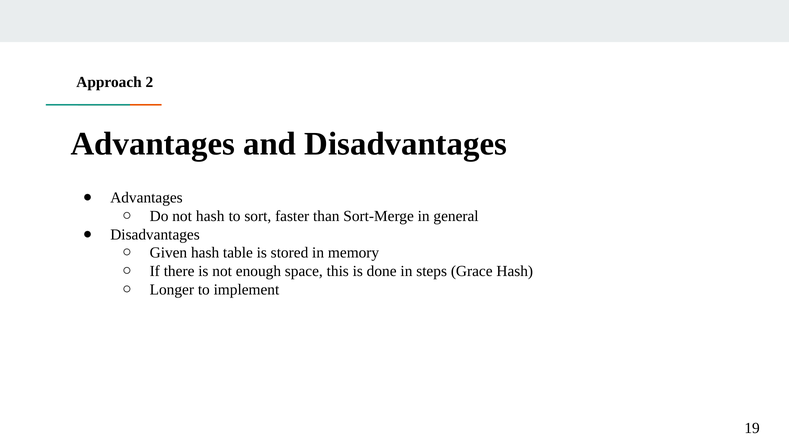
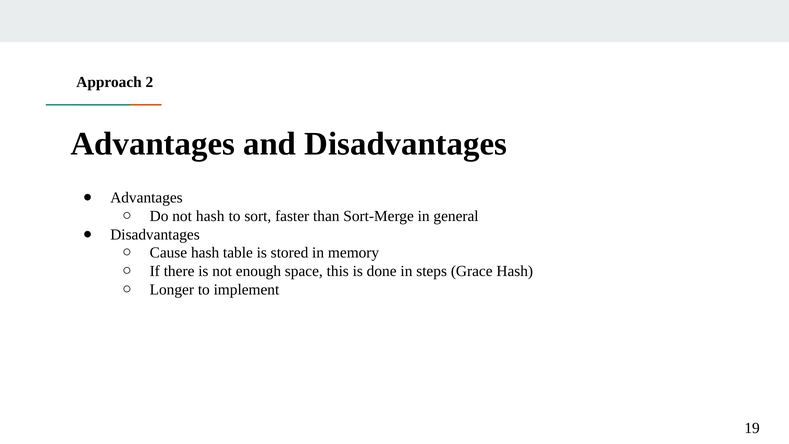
Given: Given -> Cause
